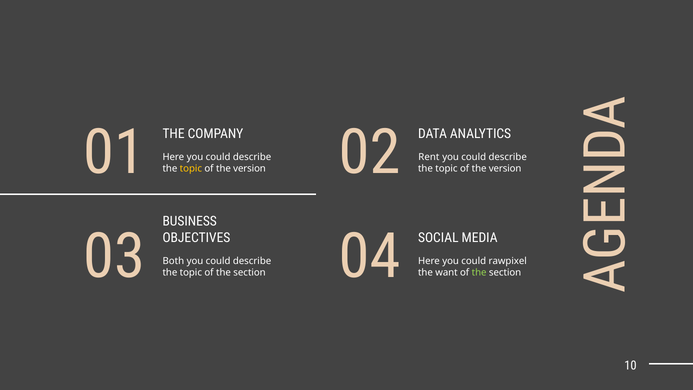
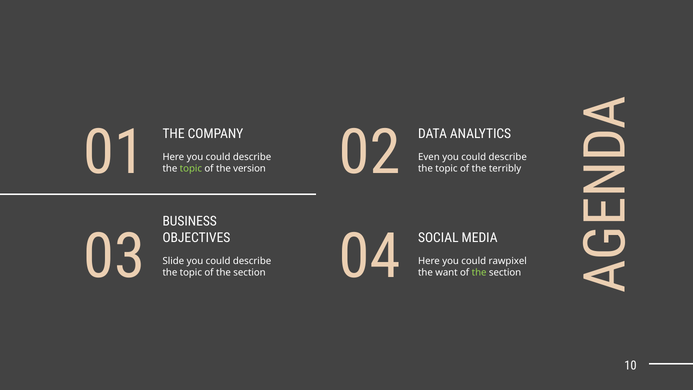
Rent: Rent -> Even
topic at (191, 169) colour: yellow -> light green
version at (505, 169): version -> terribly
Both: Both -> Slide
